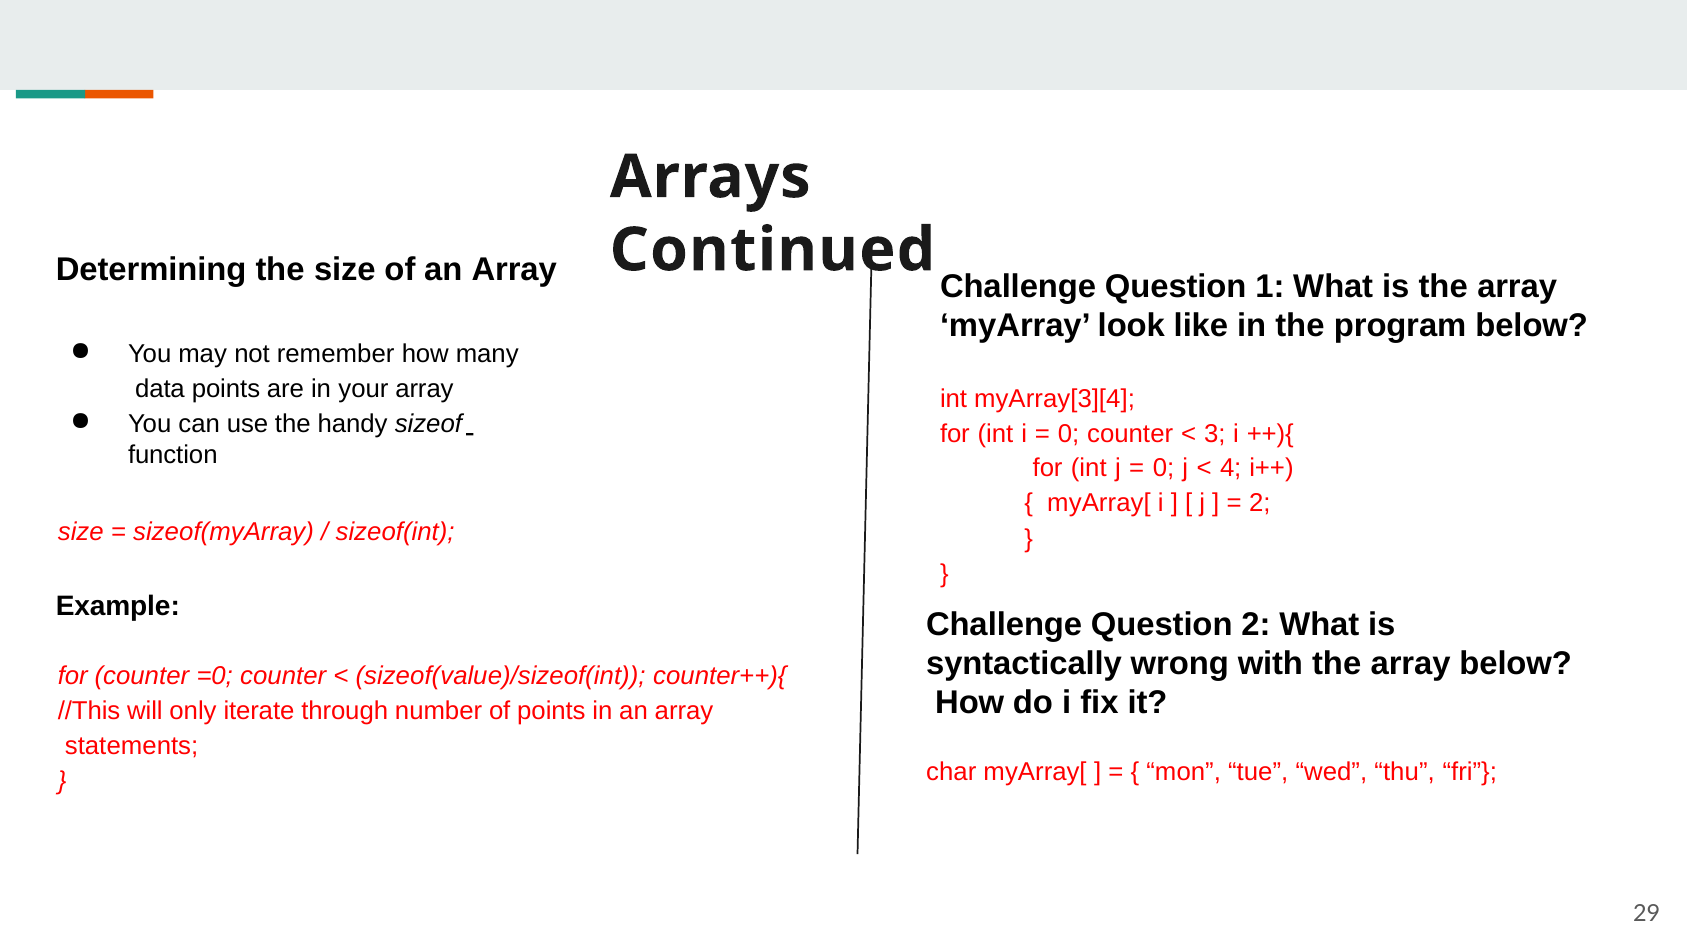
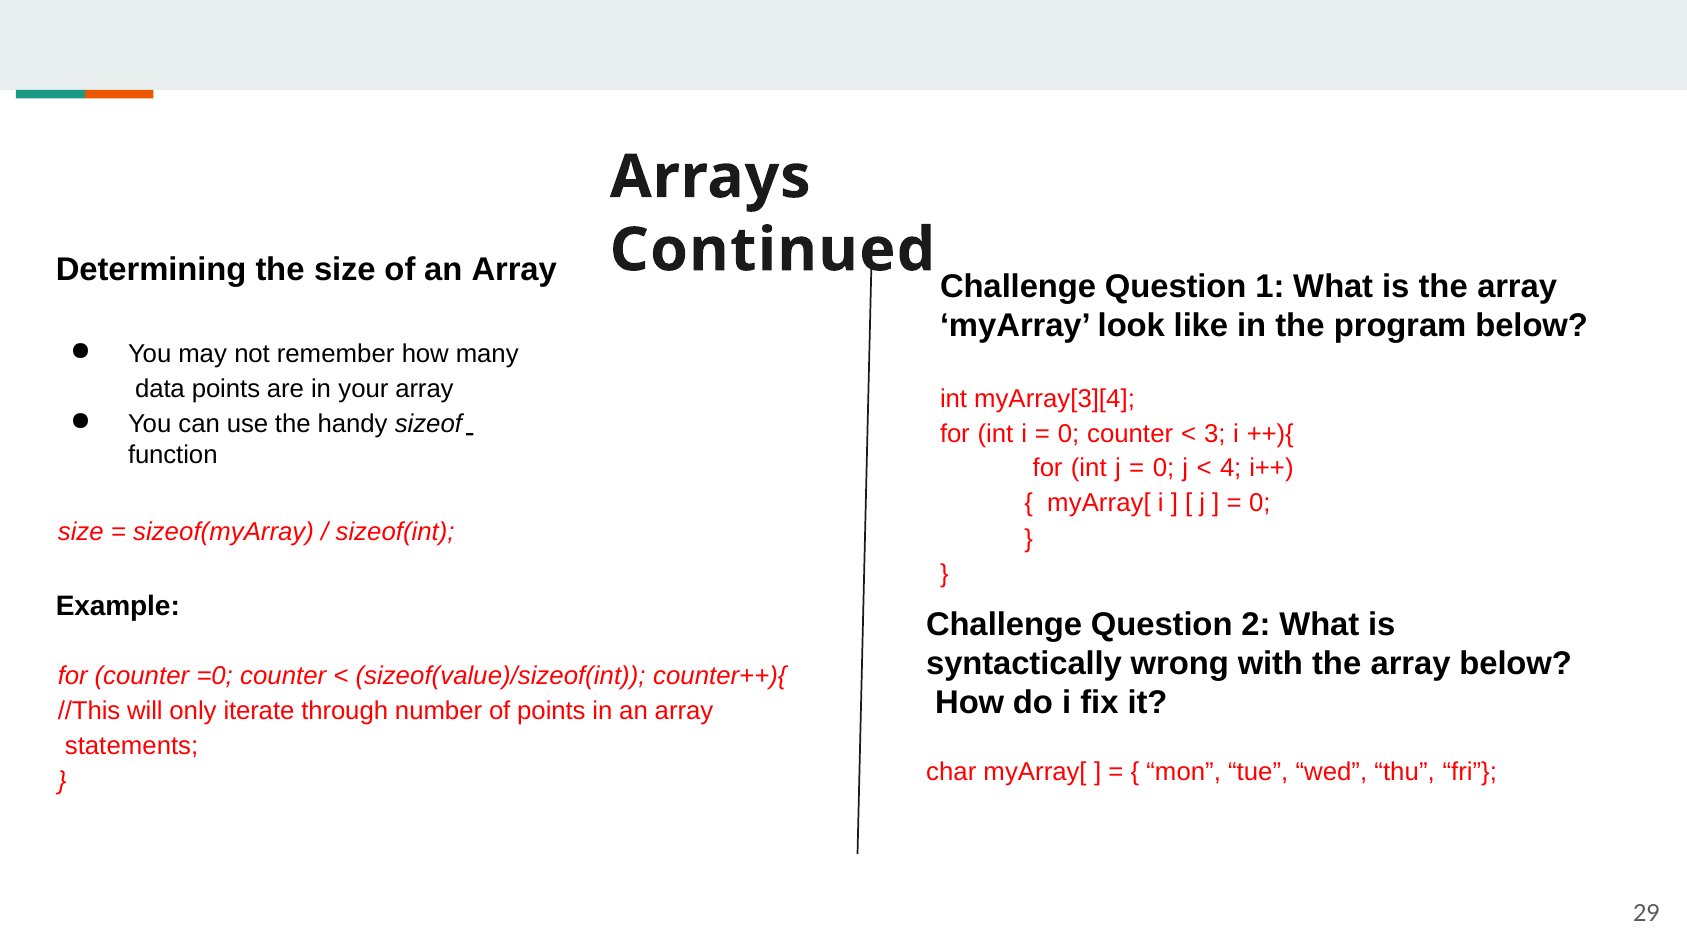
2 at (1260, 503): 2 -> 0
